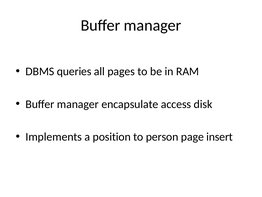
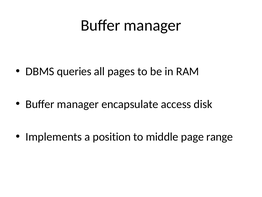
person: person -> middle
insert: insert -> range
